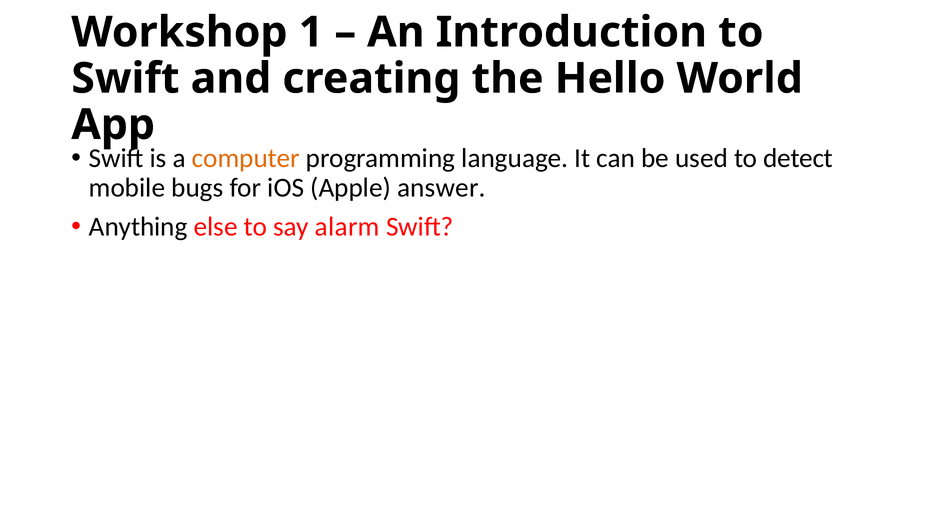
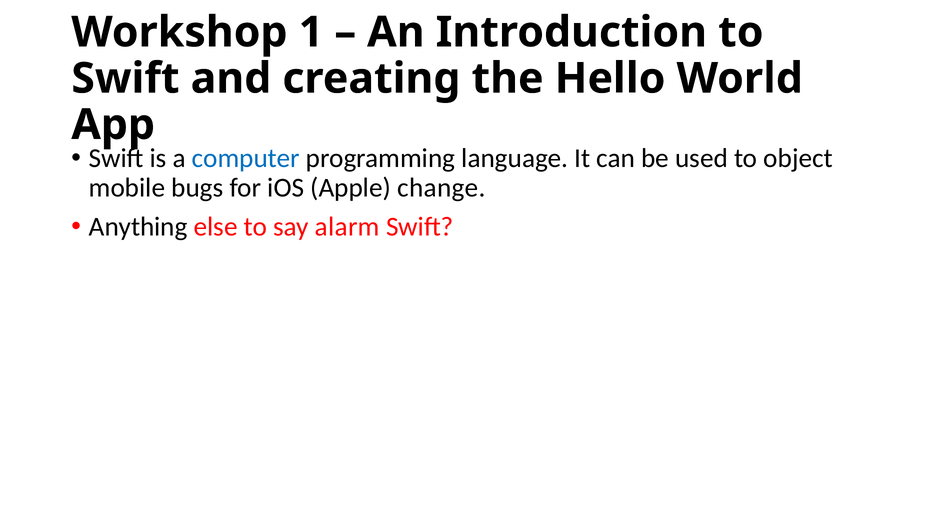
computer colour: orange -> blue
detect: detect -> object
answer: answer -> change
